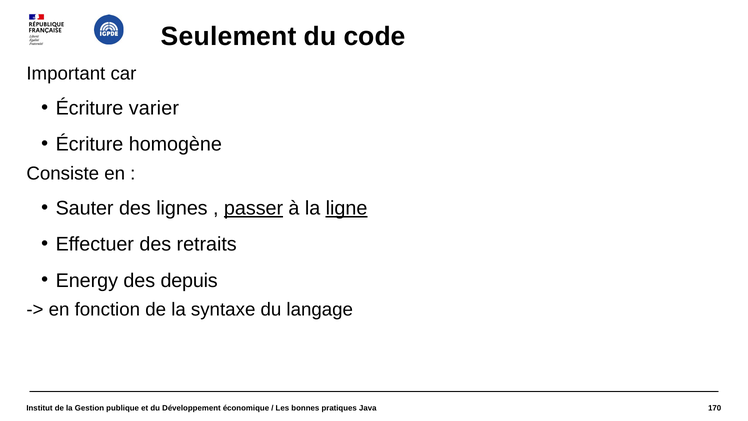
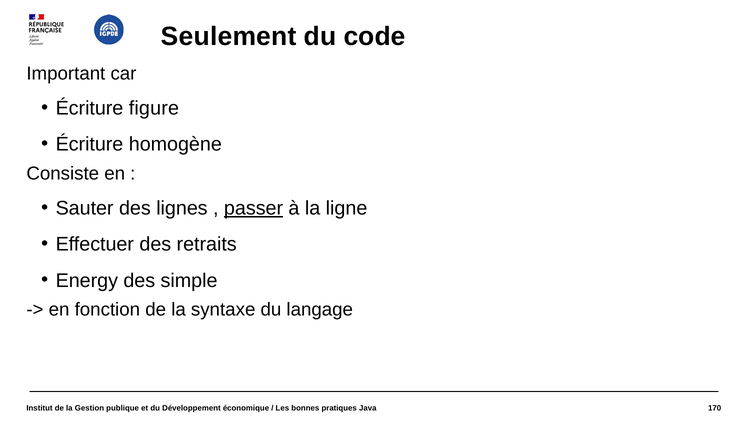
varier: varier -> figure
ligne underline: present -> none
depuis: depuis -> simple
